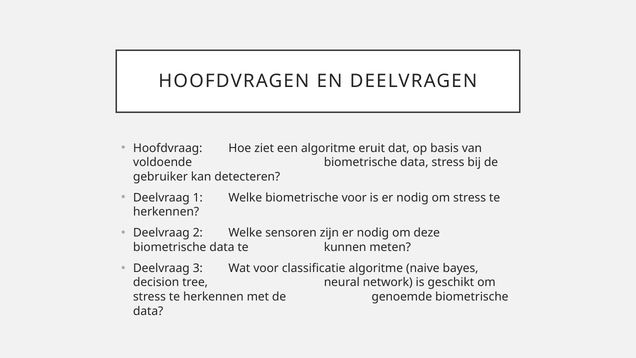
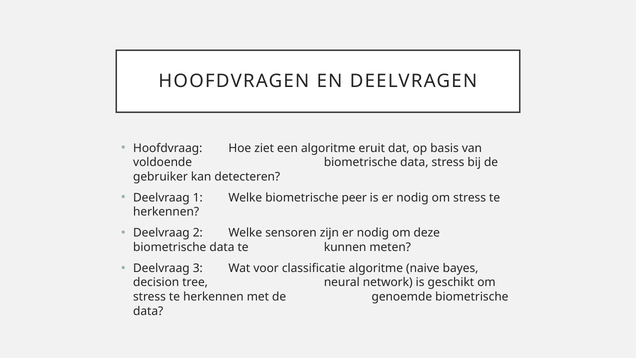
biometrische voor: voor -> peer
